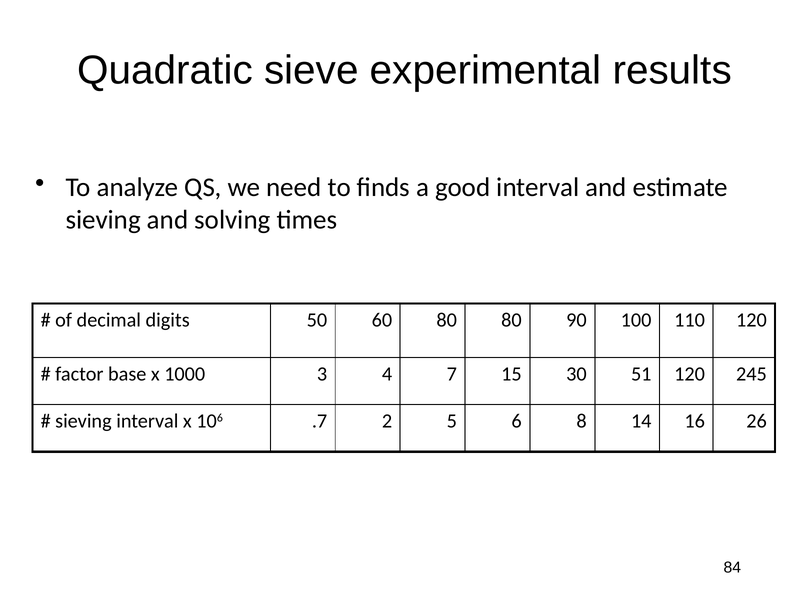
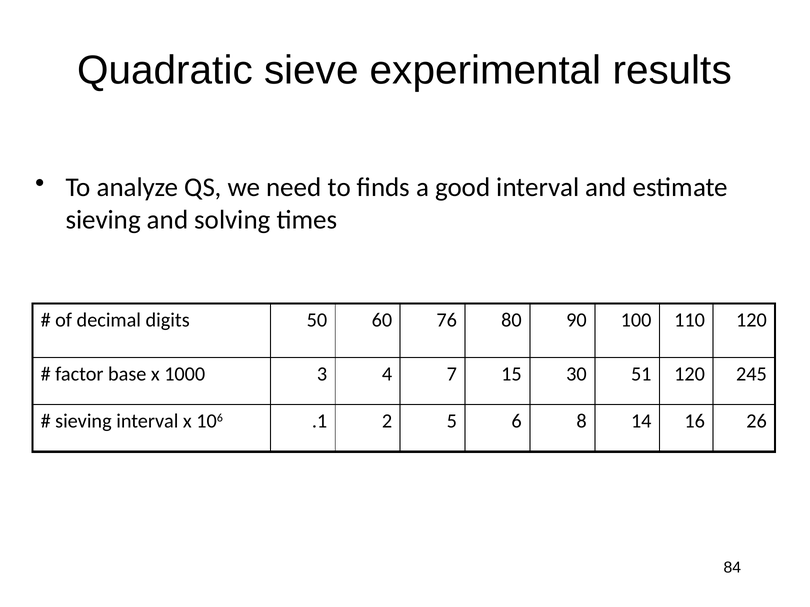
60 80: 80 -> 76
.7: .7 -> .1
